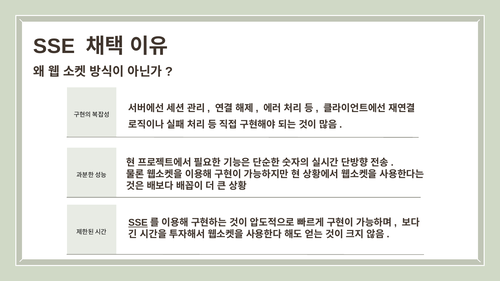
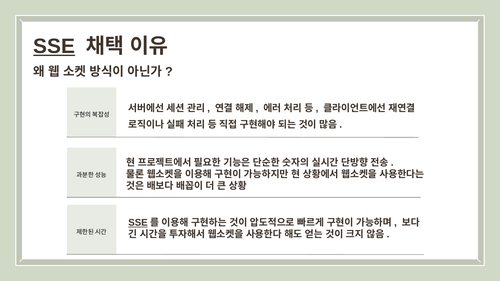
SSE at (54, 46) underline: none -> present
